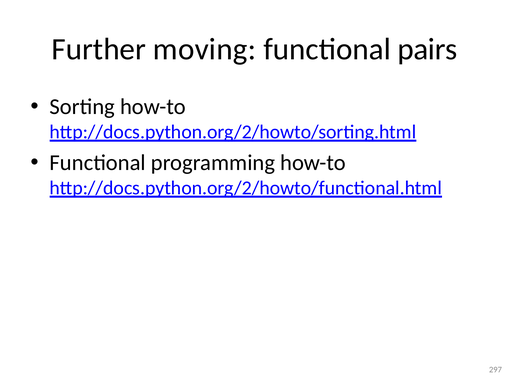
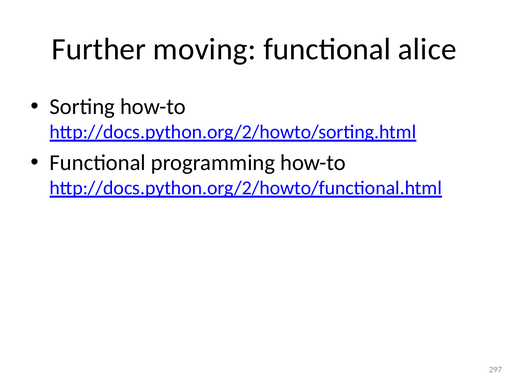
pairs: pairs -> alice
